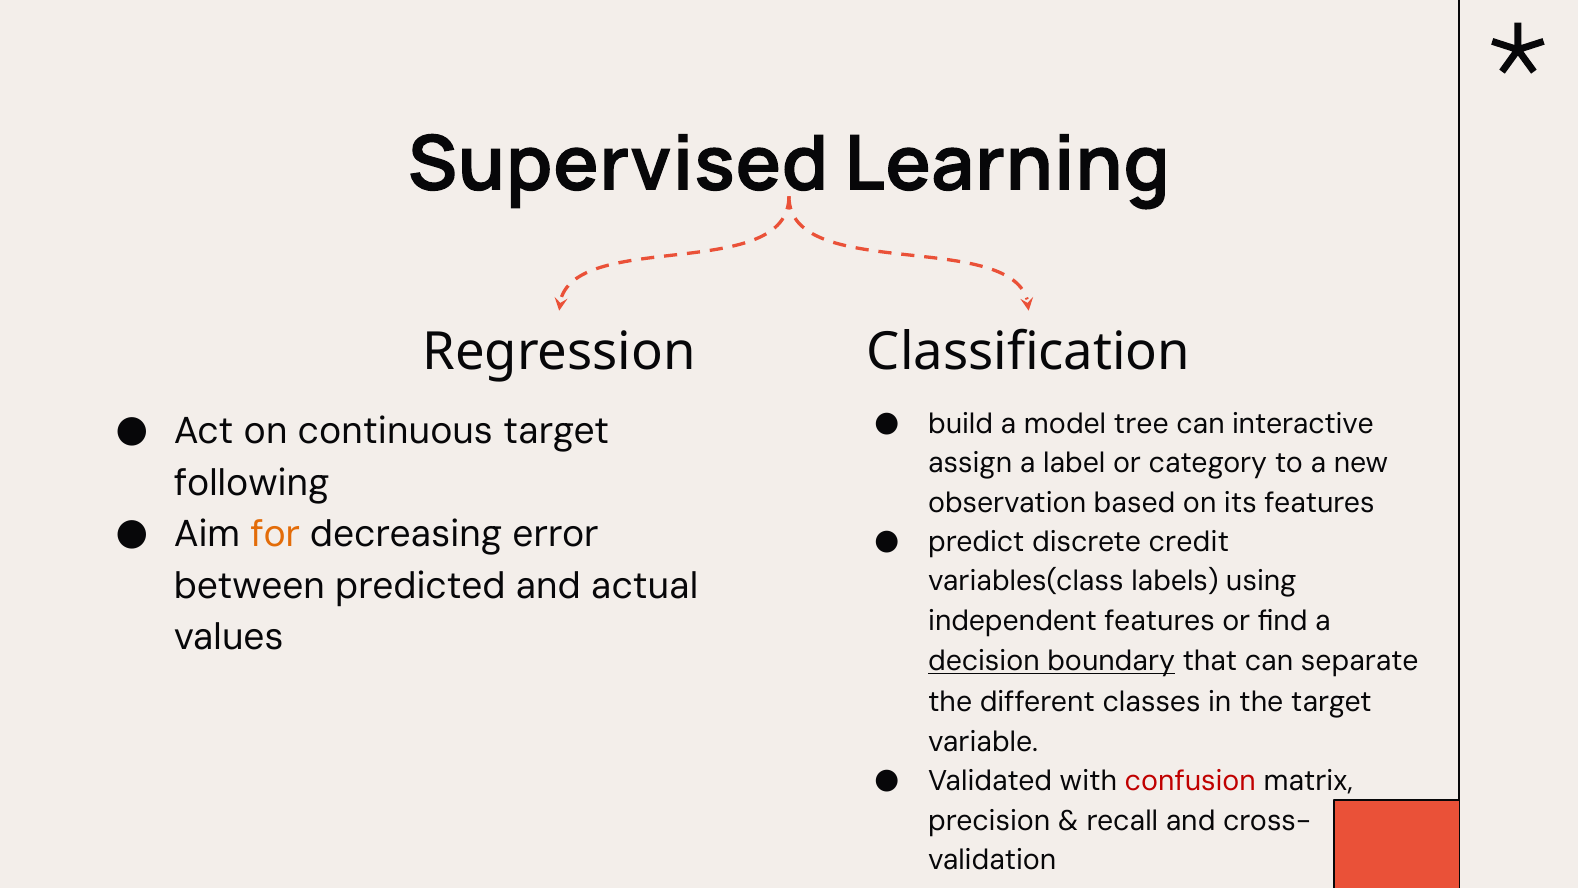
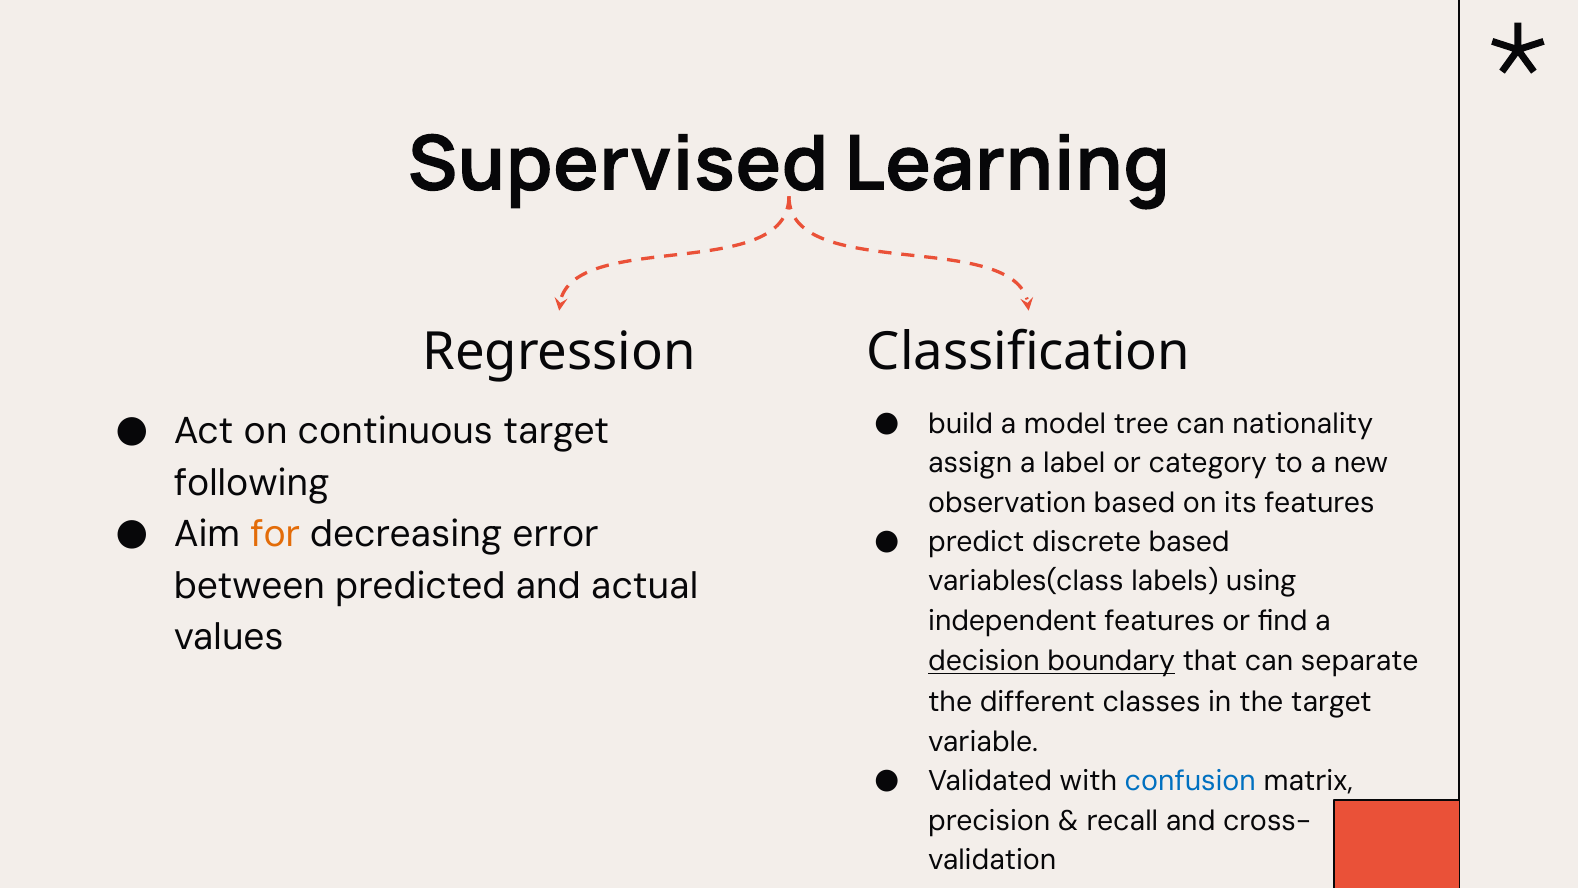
interactive: interactive -> nationality
discrete credit: credit -> based
confusion colour: red -> blue
